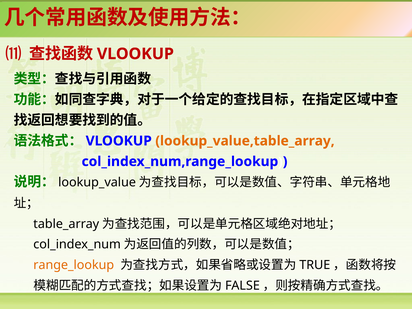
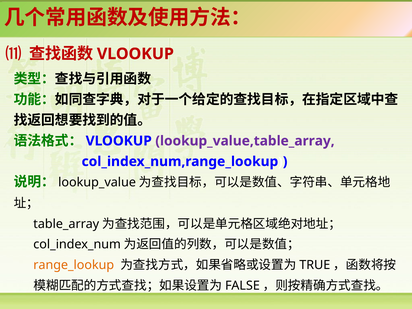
lookup_value,table_array colour: orange -> purple
